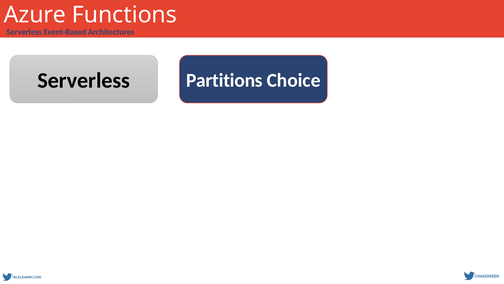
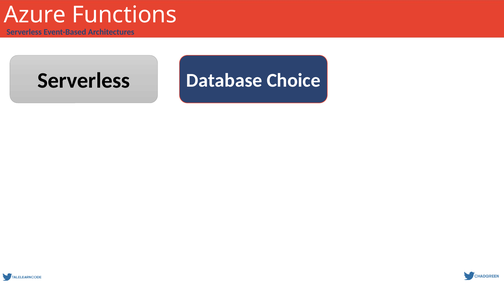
Partitions: Partitions -> Database
